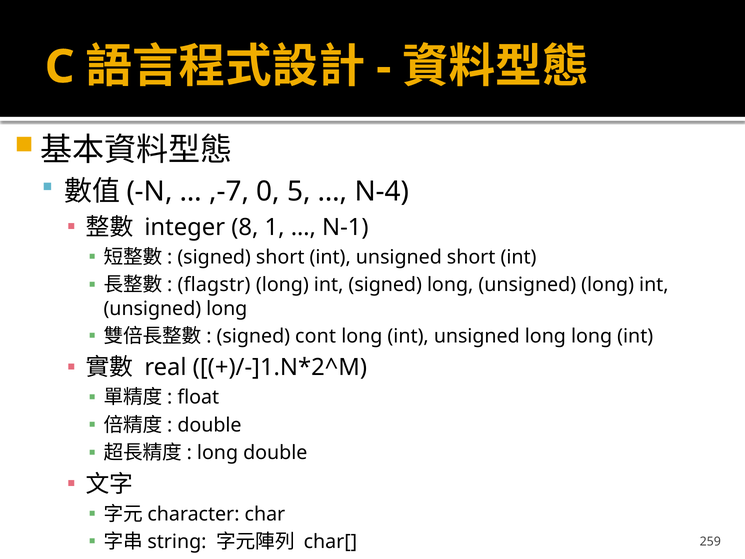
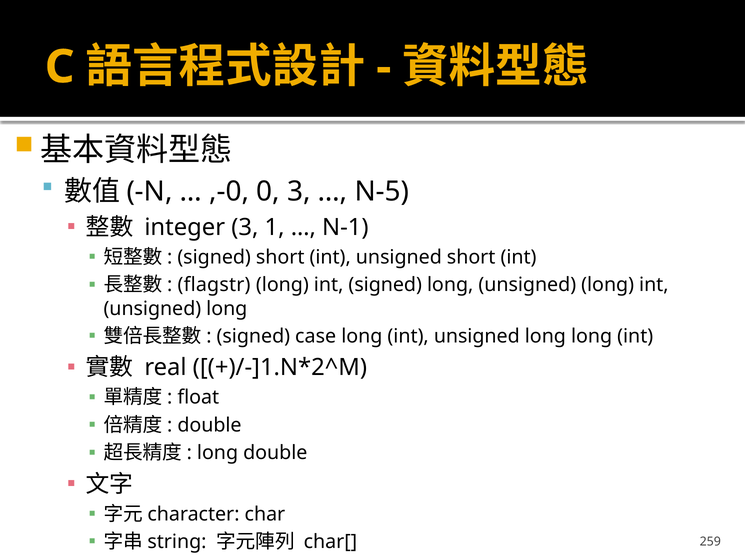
,-7: ,-7 -> ,-0
0 5: 5 -> 3
N-4: N-4 -> N-5
integer 8: 8 -> 3
cont: cont -> case
